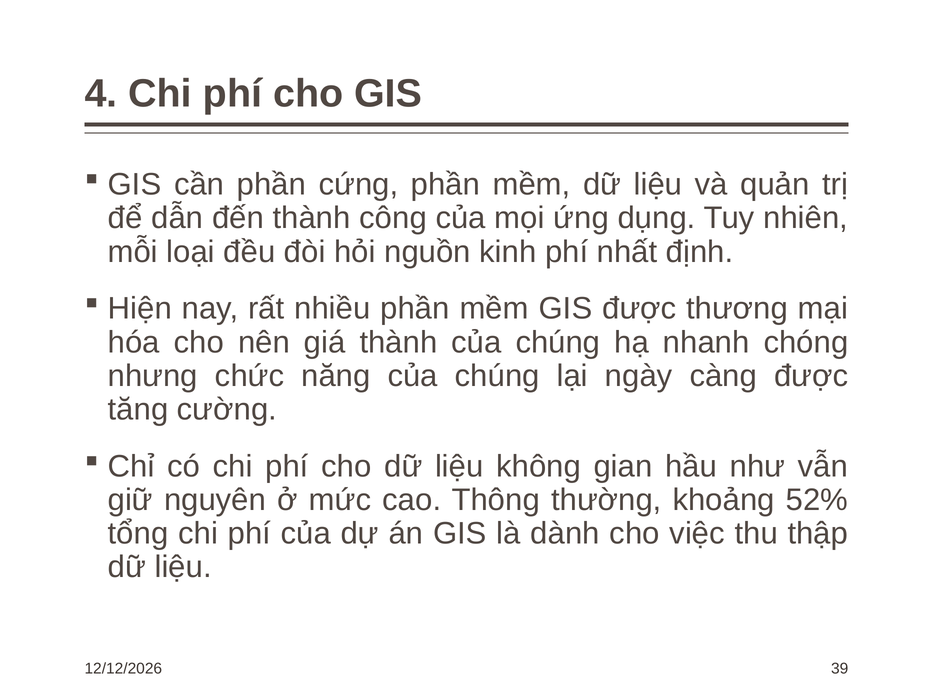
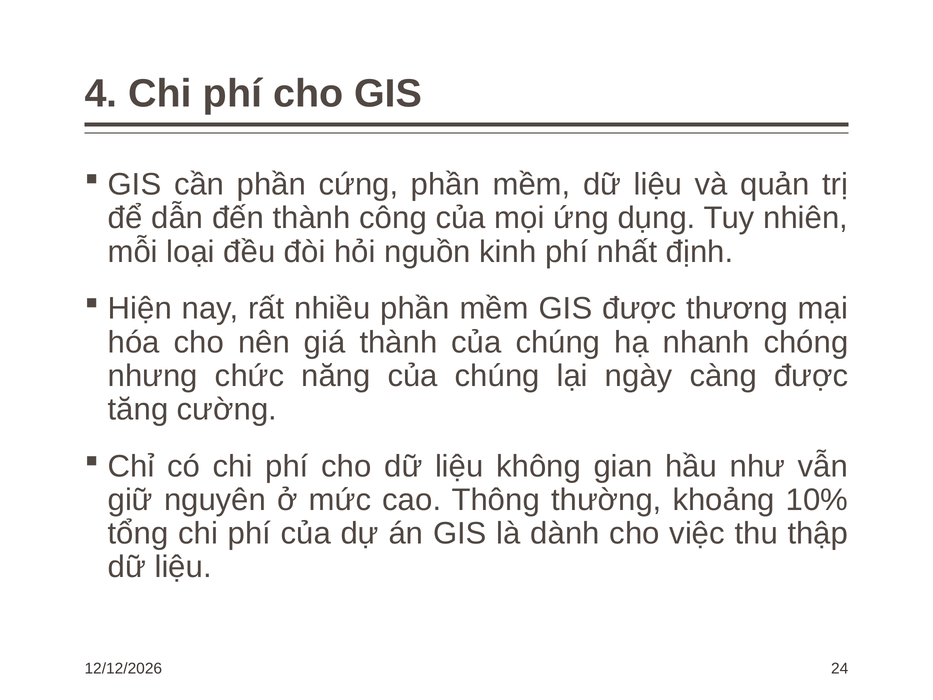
52%: 52% -> 10%
39: 39 -> 24
